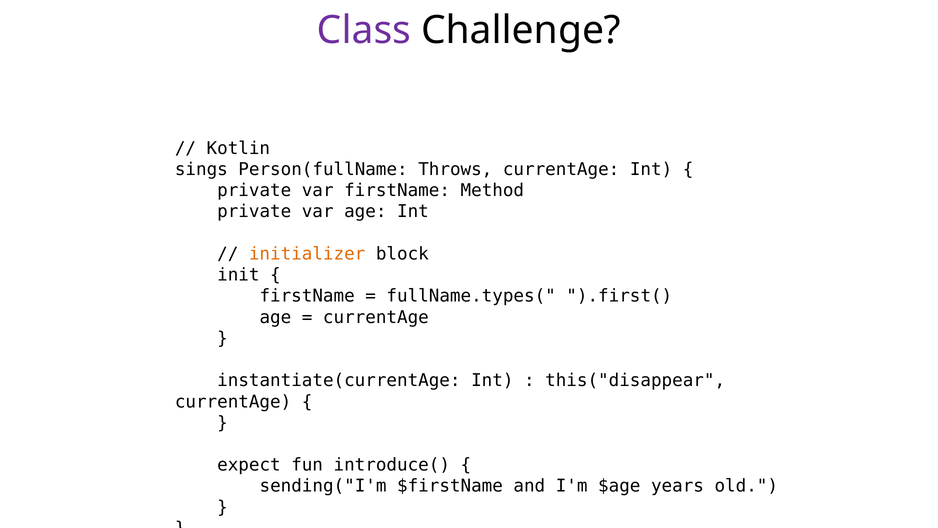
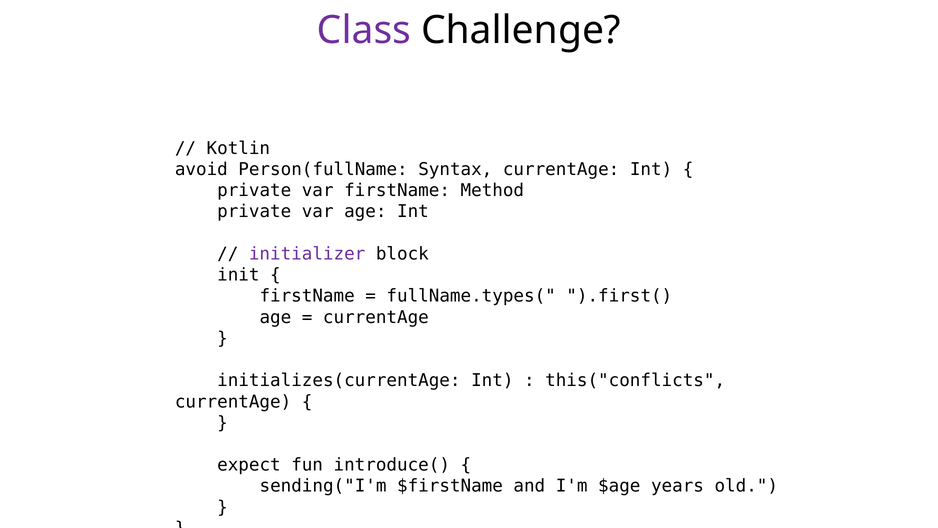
sings: sings -> avoid
Throws: Throws -> Syntax
initializer colour: orange -> purple
instantiate(currentAge: instantiate(currentAge -> initializes(currentAge
this("disappear: this("disappear -> this("conflicts
